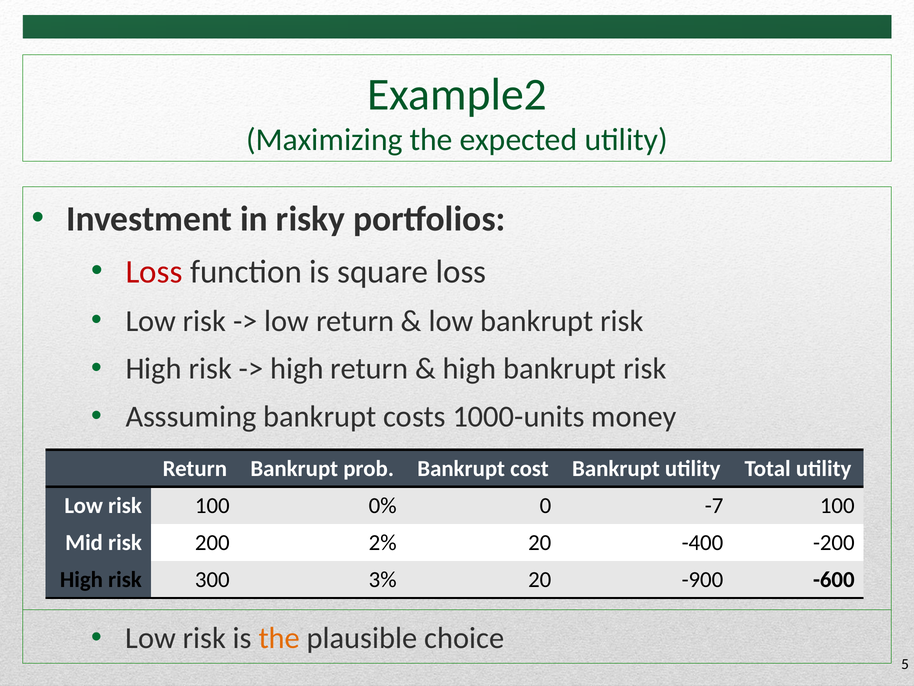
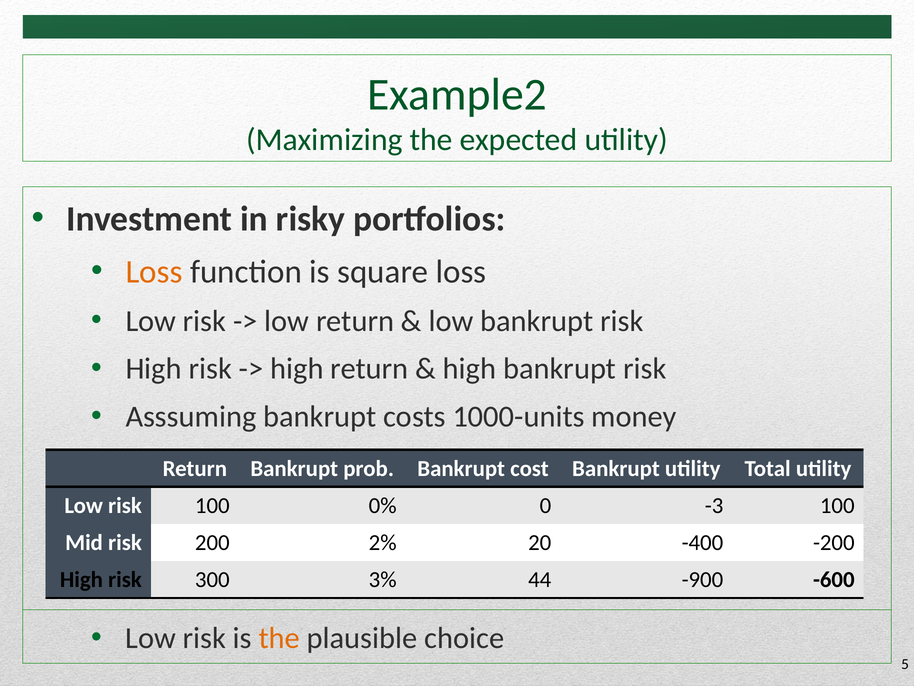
Loss at (154, 272) colour: red -> orange
-7: -7 -> -3
3% 20: 20 -> 44
